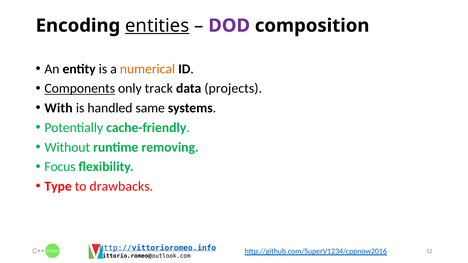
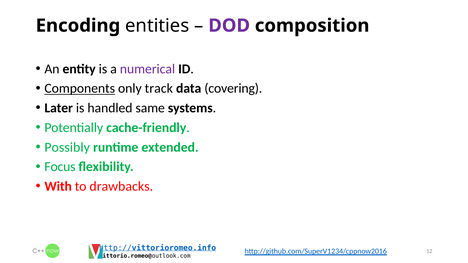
entities underline: present -> none
numerical colour: orange -> purple
projects: projects -> covering
With: With -> Later
Without: Without -> Possibly
removing: removing -> extended
Type: Type -> With
